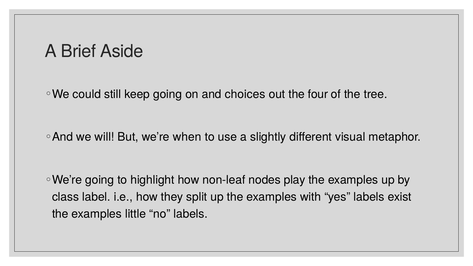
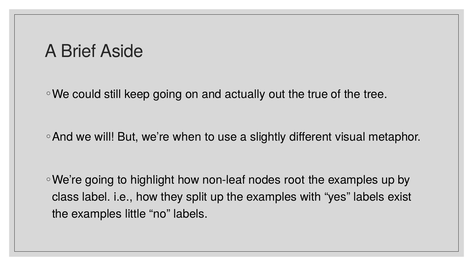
choices: choices -> actually
four: four -> true
play: play -> root
